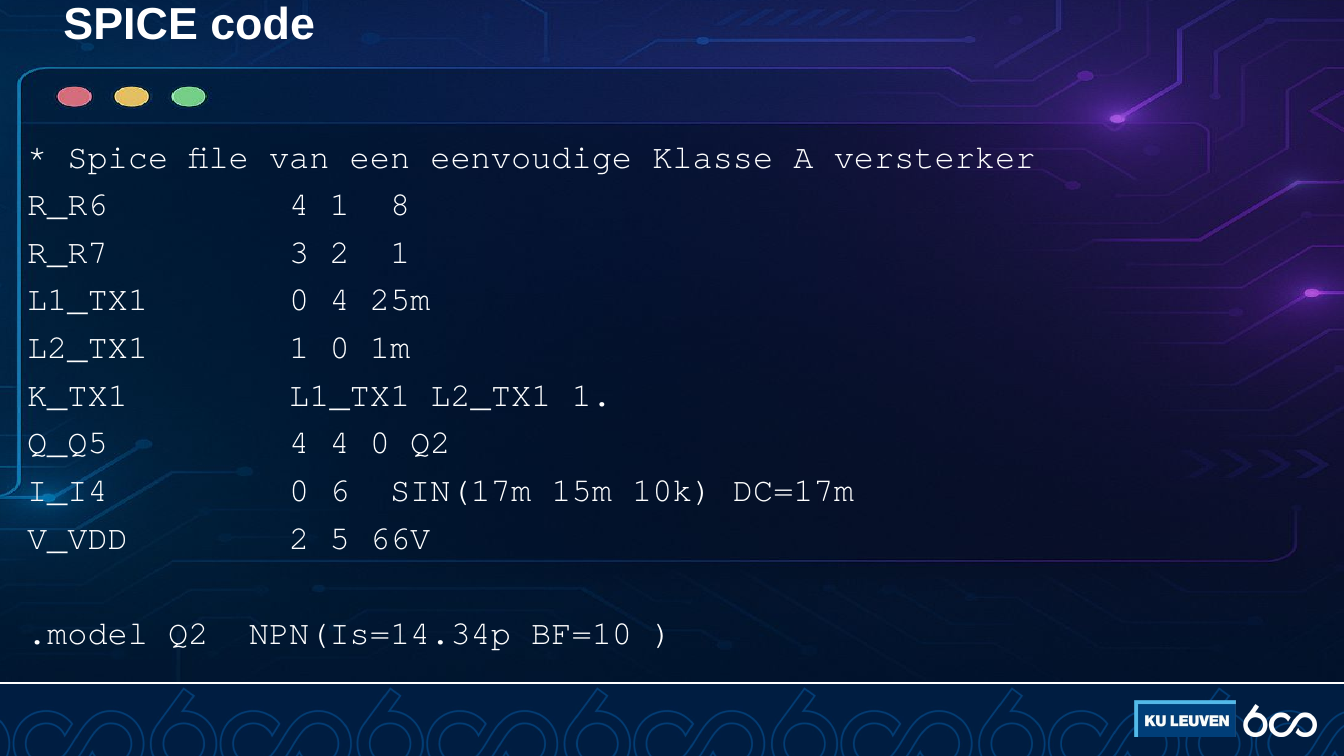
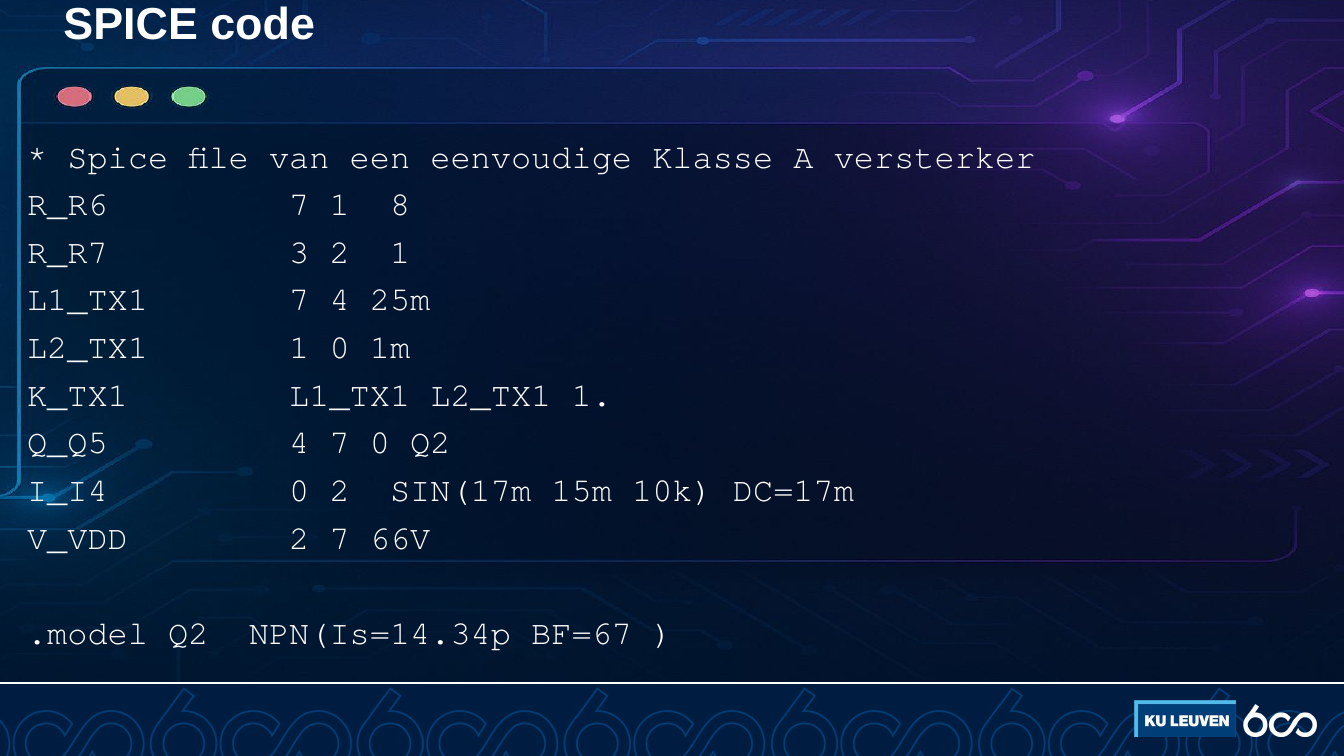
R_R6 4: 4 -> 7
L1_TX1 0: 0 -> 7
4 4: 4 -> 7
0 6: 6 -> 2
2 5: 5 -> 7
BF=10: BF=10 -> BF=67
